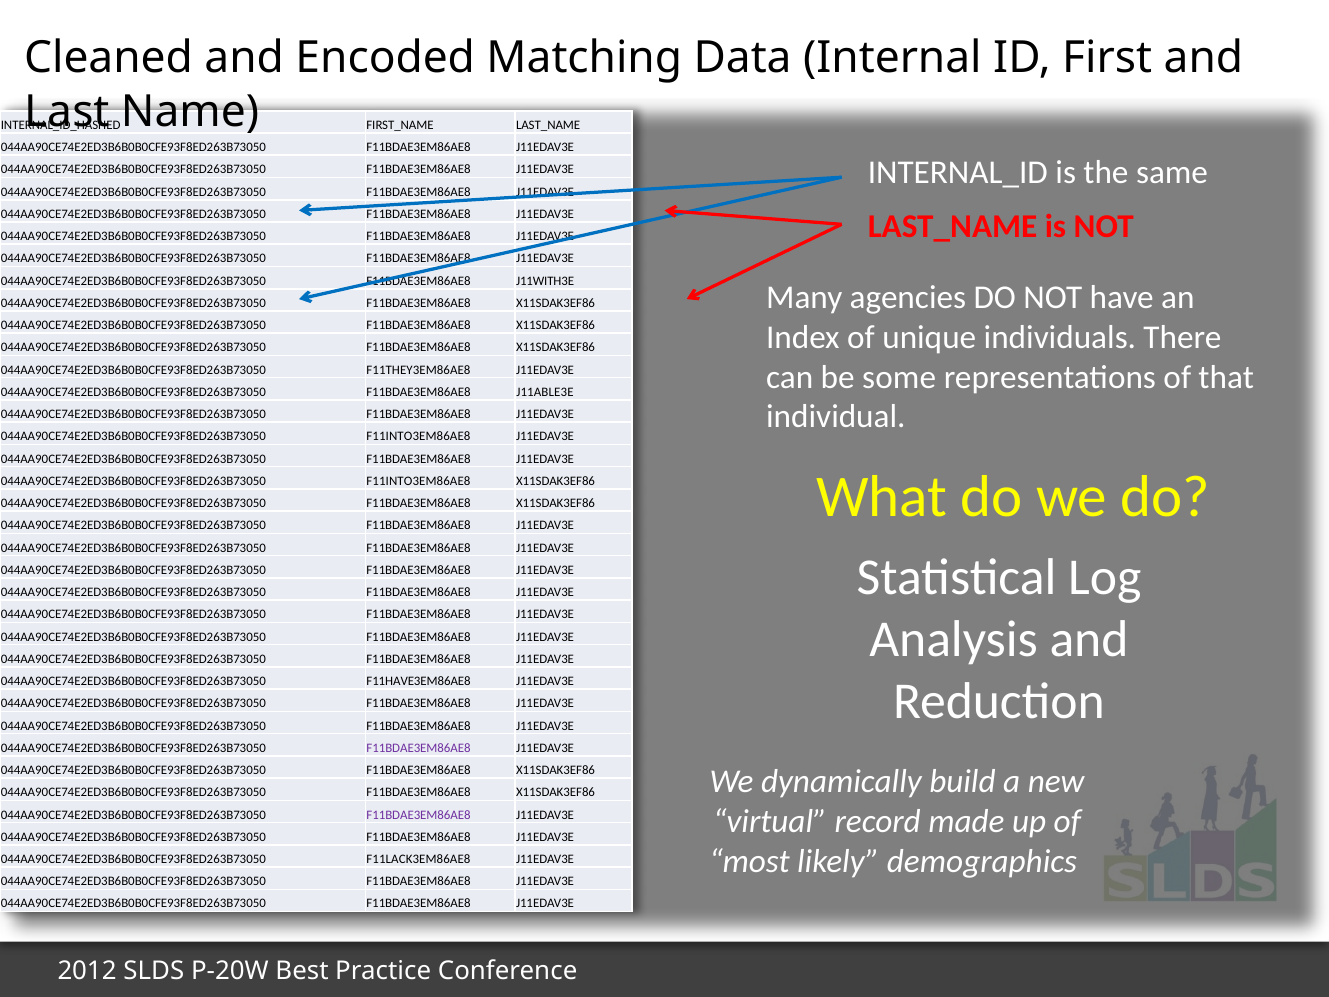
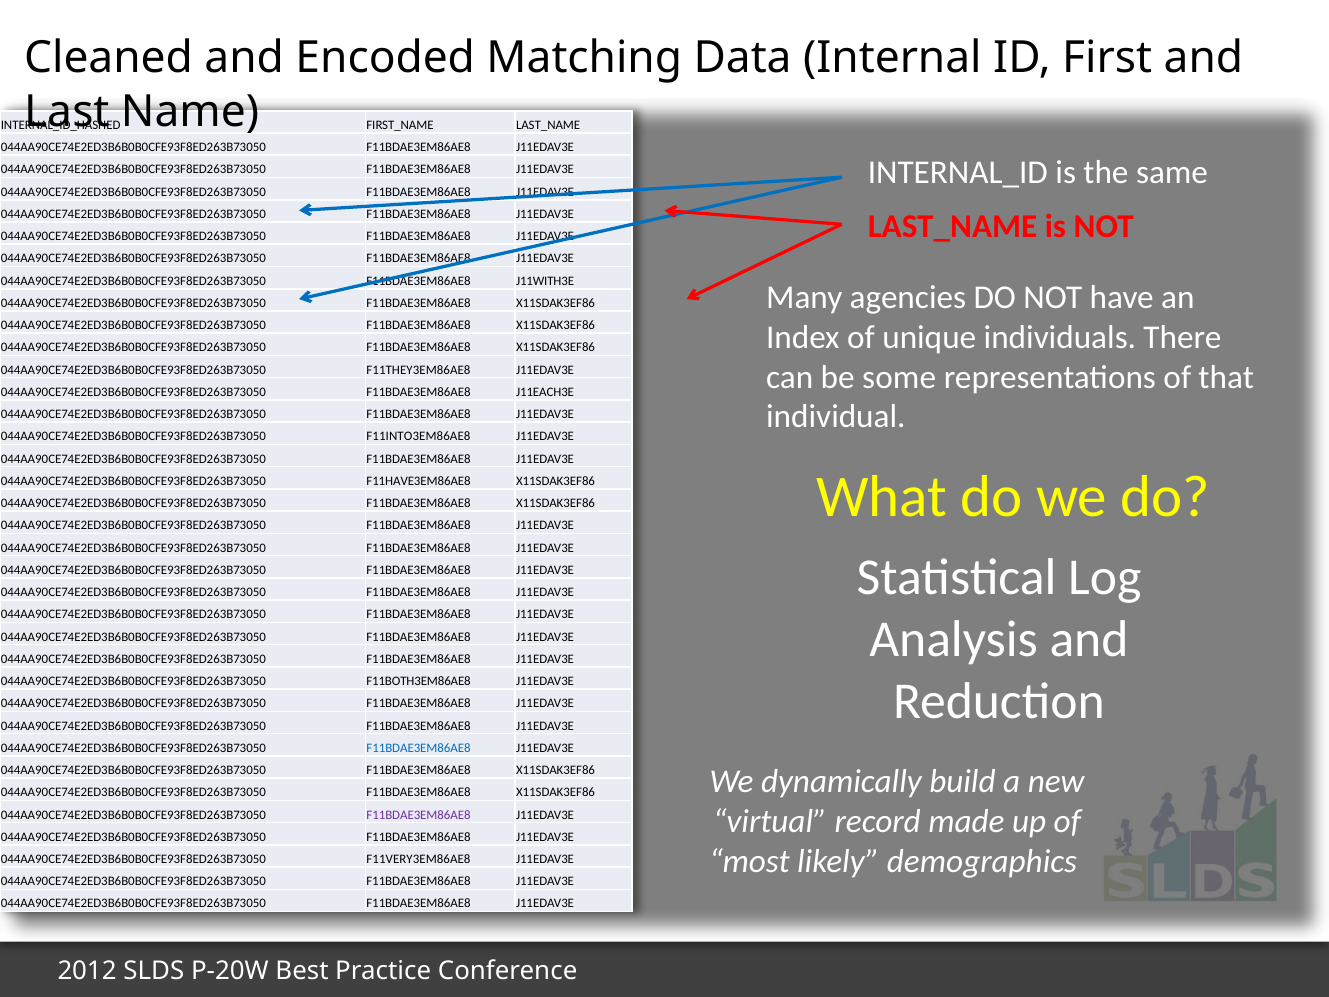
J11ABLE3E: J11ABLE3E -> J11EACH3E
F11INTO3EM86AE8 at (418, 481): F11INTO3EM86AE8 -> F11HAVE3EM86AE8
F11HAVE3EM86AE8: F11HAVE3EM86AE8 -> F11BOTH3EM86AE8
F11BDAE3EM86AE8 at (419, 748) colour: purple -> blue
F11LACK3EM86AE8: F11LACK3EM86AE8 -> F11VERY3EM86AE8
